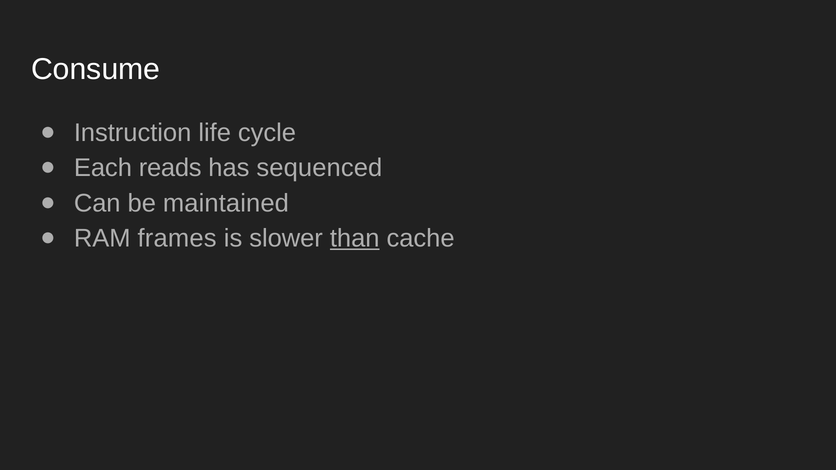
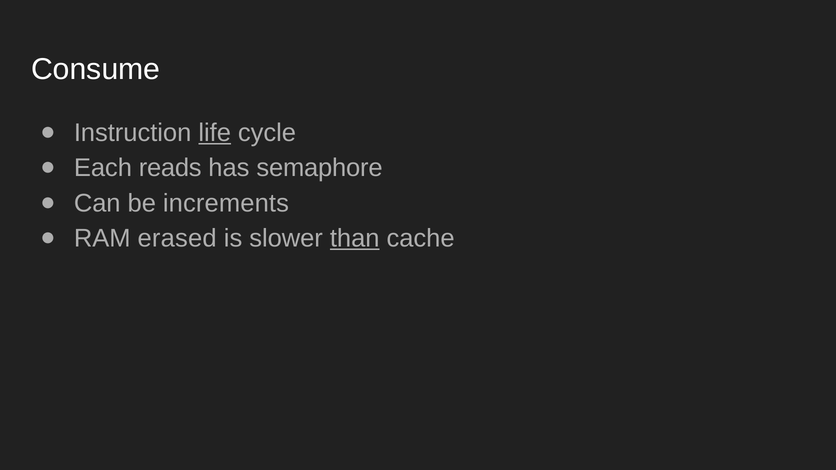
life underline: none -> present
sequenced: sequenced -> semaphore
maintained: maintained -> increments
frames: frames -> erased
